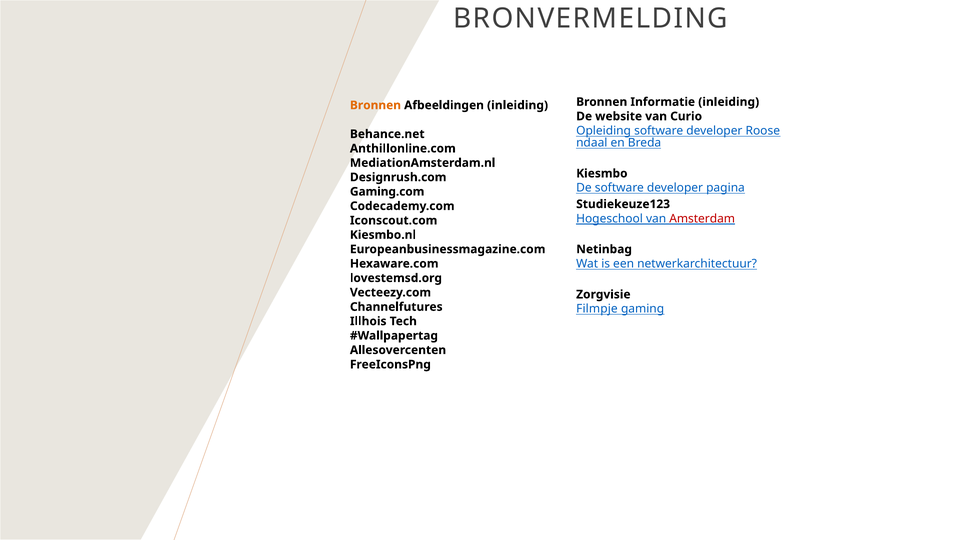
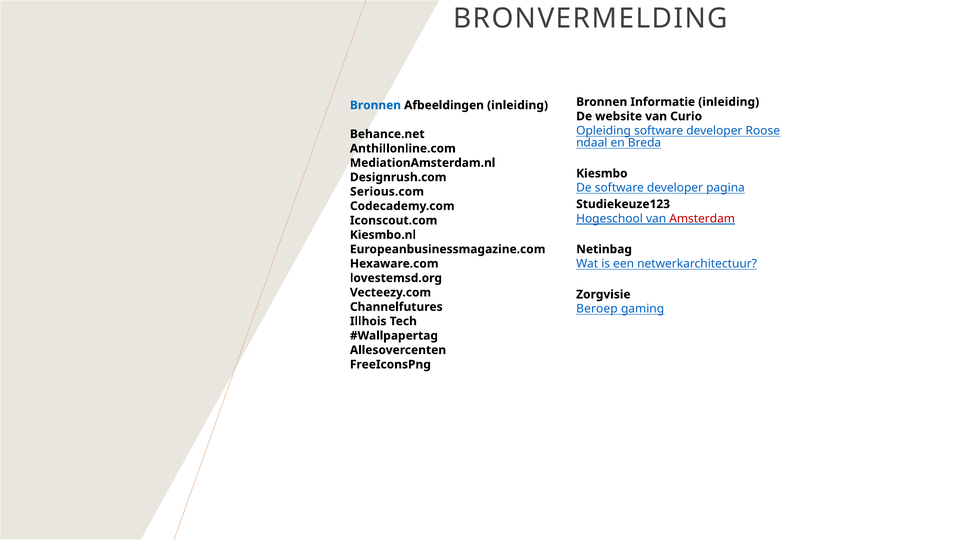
Bronnen at (375, 105) colour: orange -> blue
Gaming.com: Gaming.com -> Serious.com
Filmpje: Filmpje -> Beroep
